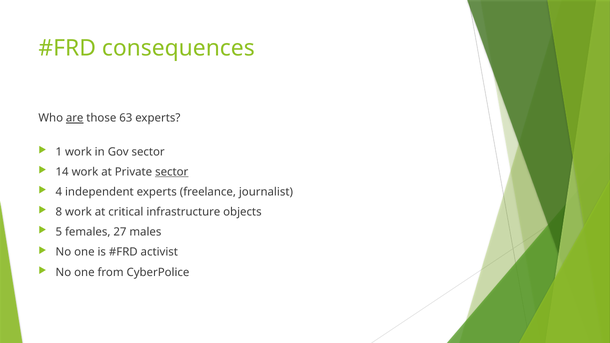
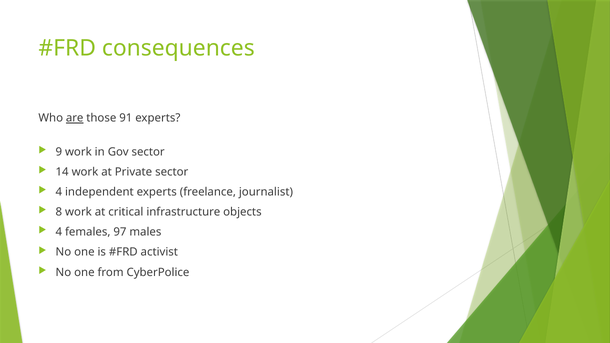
63: 63 -> 91
1: 1 -> 9
sector at (172, 172) underline: present -> none
5 at (59, 232): 5 -> 4
27: 27 -> 97
